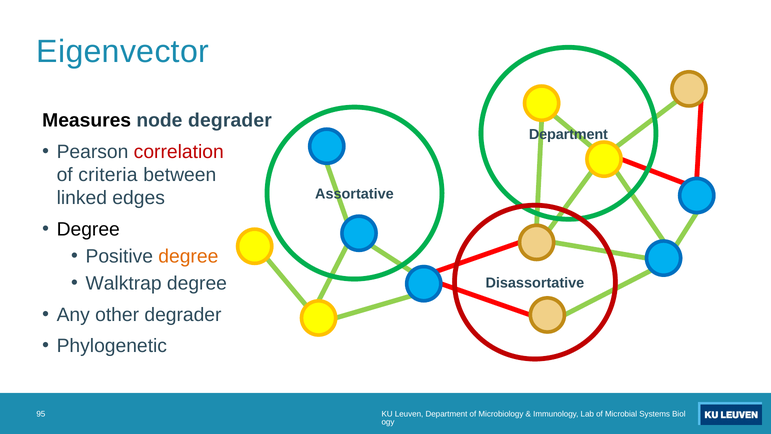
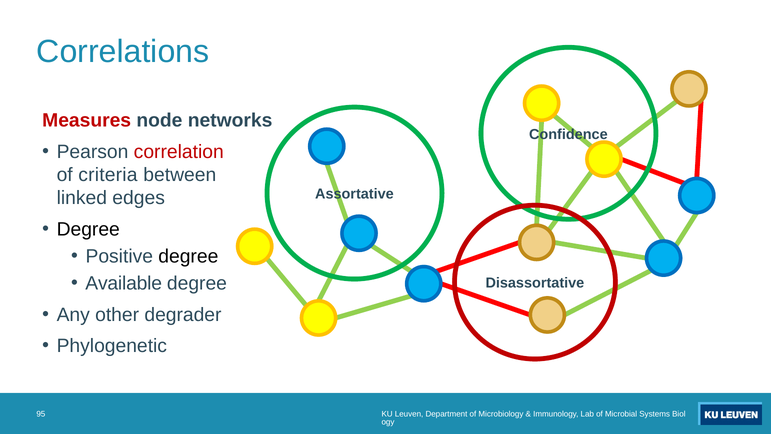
Eigenvector: Eigenvector -> Correlations
Measures colour: black -> red
node degrader: degrader -> networks
Department at (568, 134): Department -> Confidence
degree at (188, 256) colour: orange -> black
Walktrap: Walktrap -> Available
